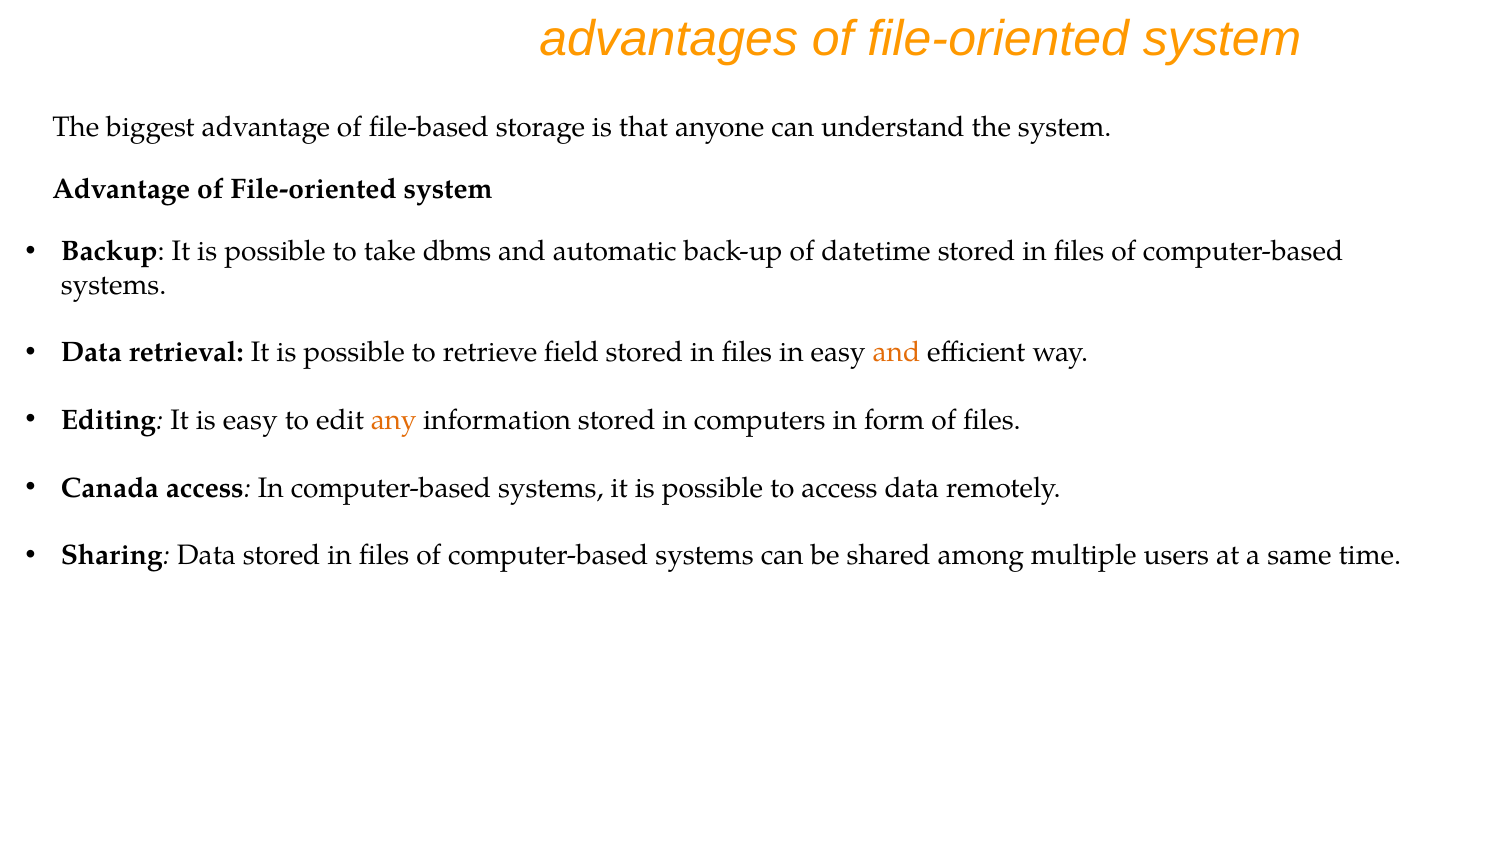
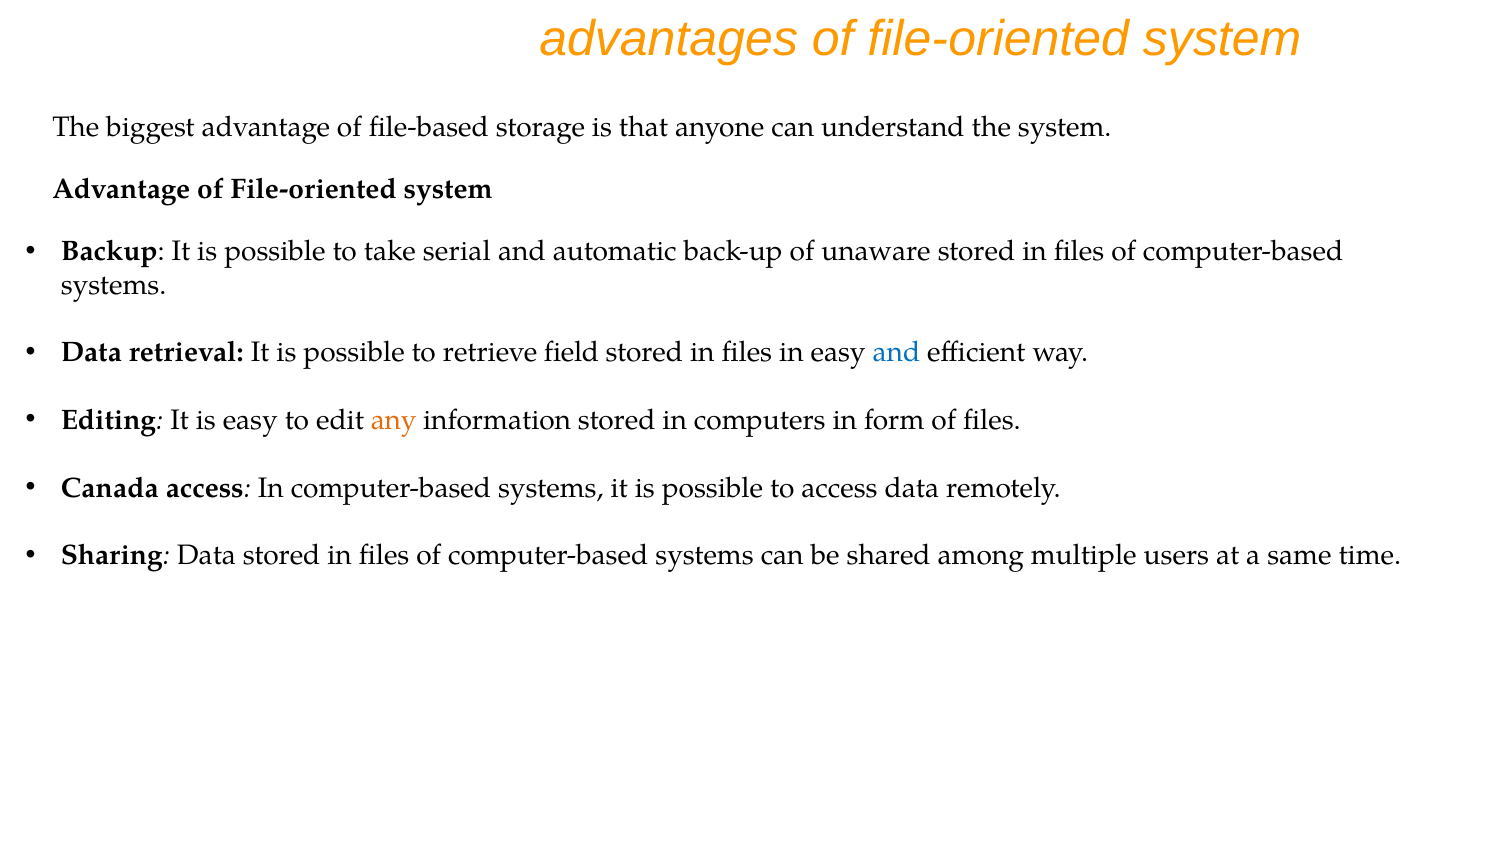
dbms: dbms -> serial
datetime: datetime -> unaware
and at (896, 353) colour: orange -> blue
